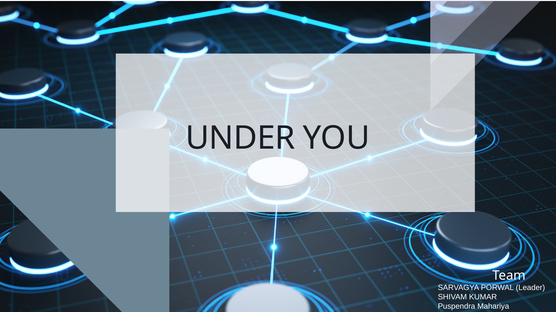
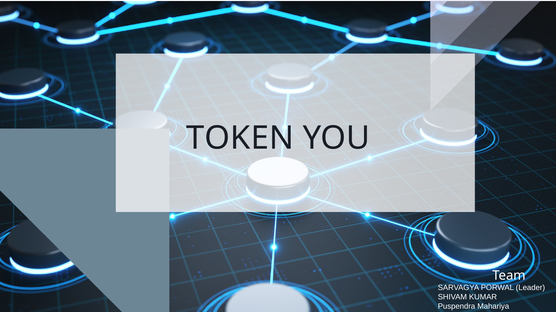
UNDER: UNDER -> TOKEN
